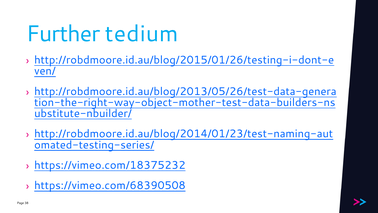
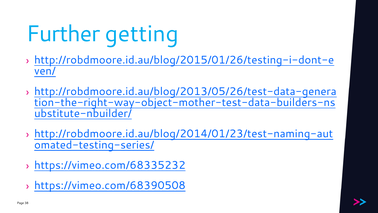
tedium: tedium -> getting
https://vimeo.com/18375232: https://vimeo.com/18375232 -> https://vimeo.com/68335232
